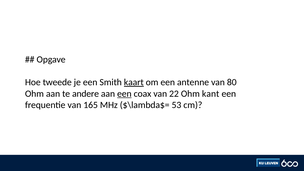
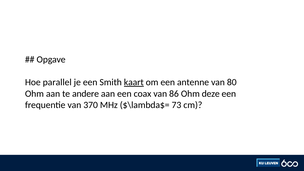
tweede: tweede -> parallel
een at (124, 94) underline: present -> none
22: 22 -> 86
kant: kant -> deze
165: 165 -> 370
53: 53 -> 73
